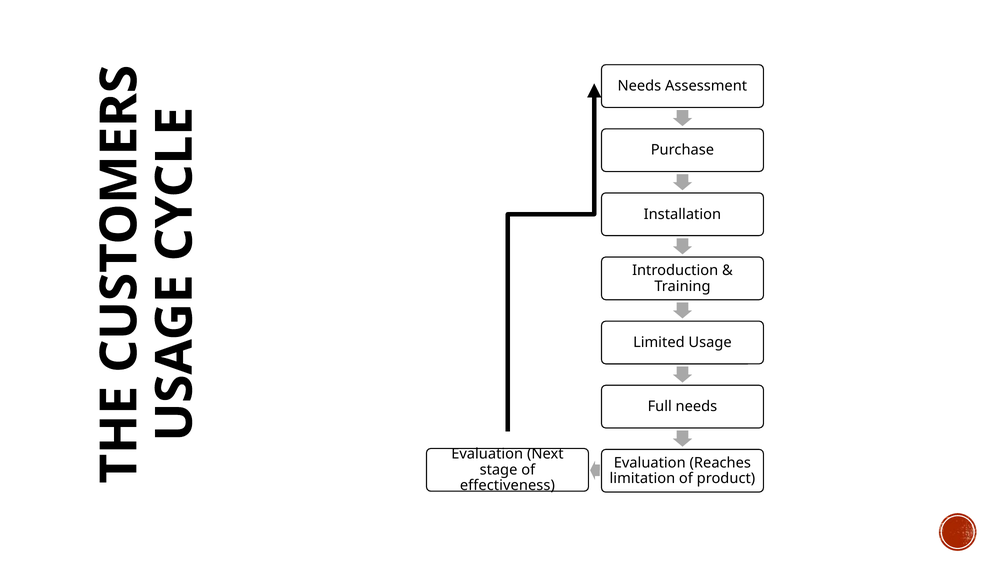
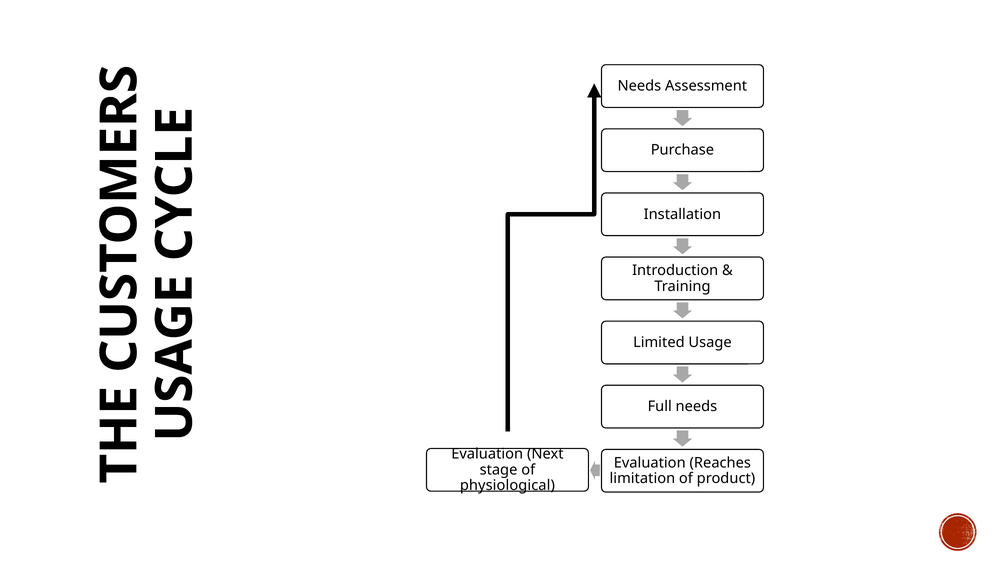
effectiveness: effectiveness -> physiological
